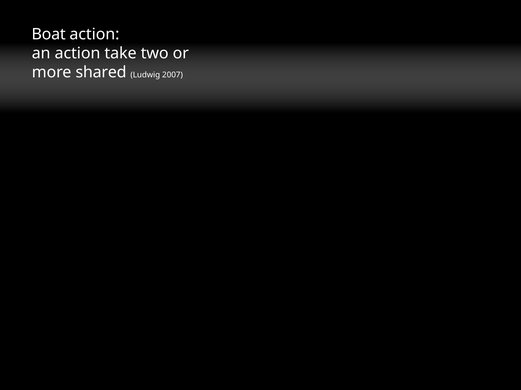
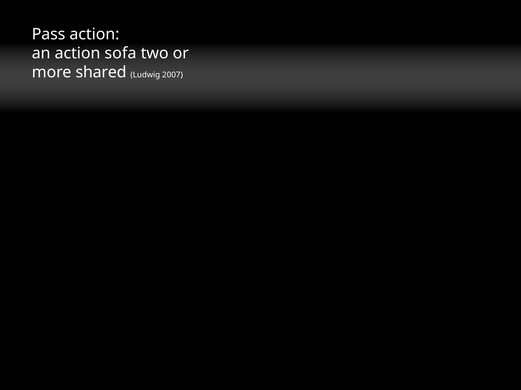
Boat: Boat -> Pass
take: take -> sofa
